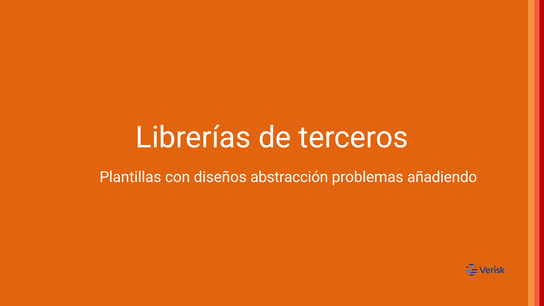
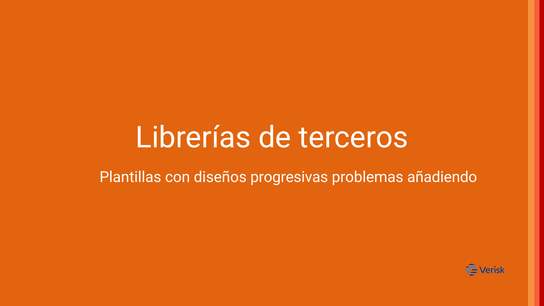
abstracción: abstracción -> progresivas
